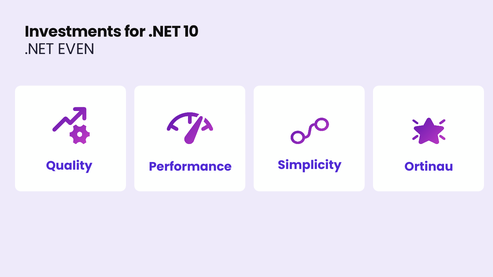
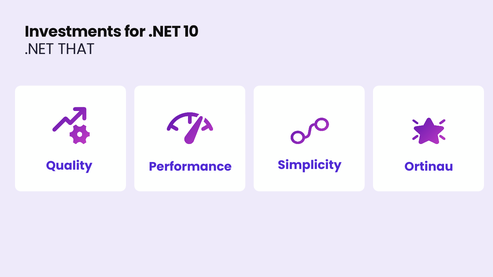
EVEN: EVEN -> THAT
